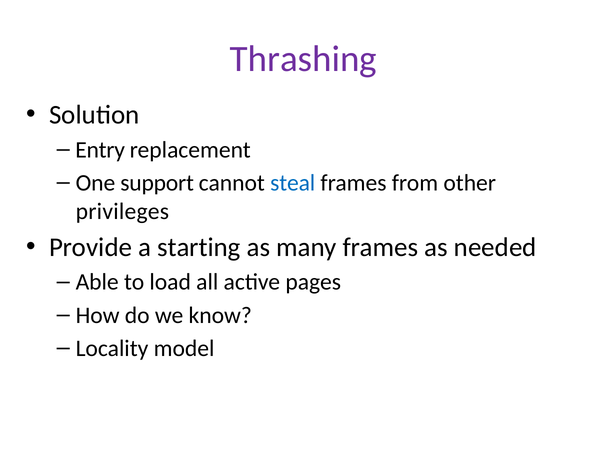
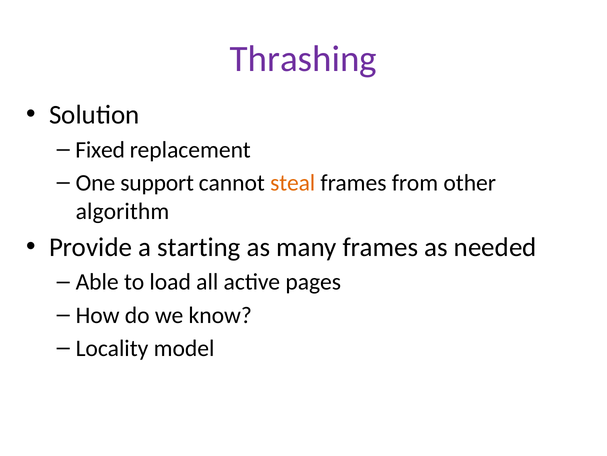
Entry: Entry -> Fixed
steal colour: blue -> orange
privileges: privileges -> algorithm
